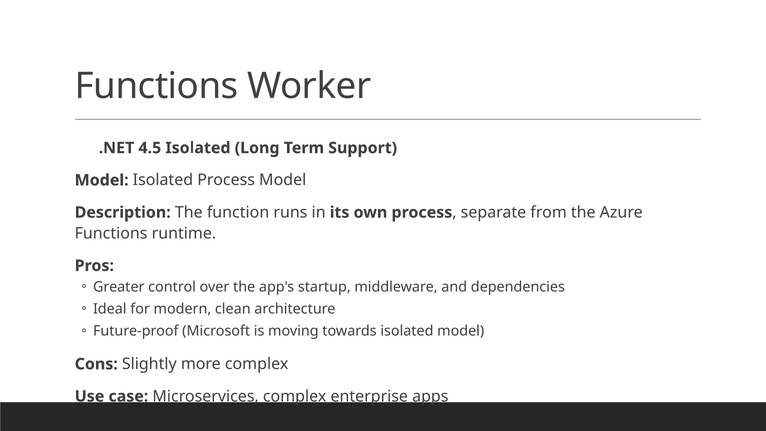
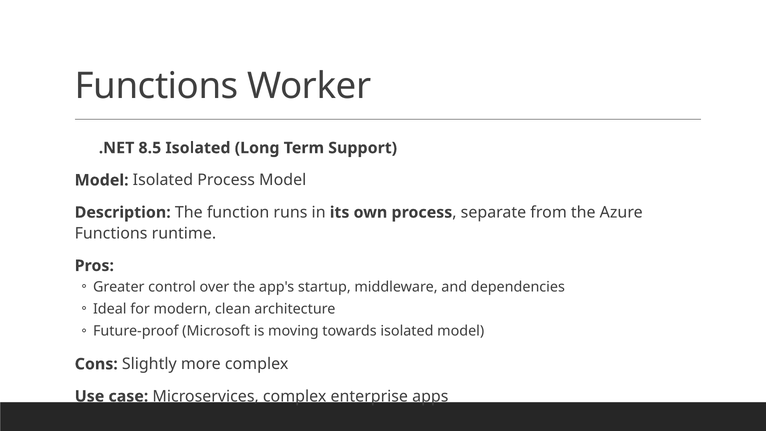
4.5: 4.5 -> 8.5
